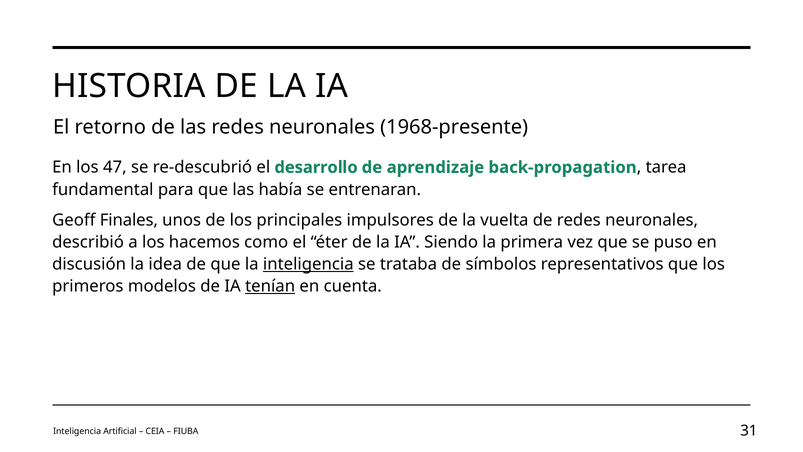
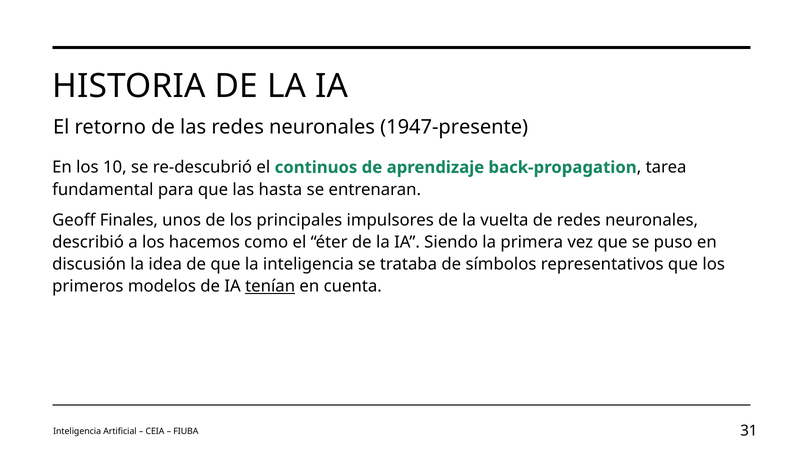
1968-presente: 1968-presente -> 1947-presente
47: 47 -> 10
desarrollo: desarrollo -> continuos
había: había -> hasta
inteligencia at (308, 264) underline: present -> none
